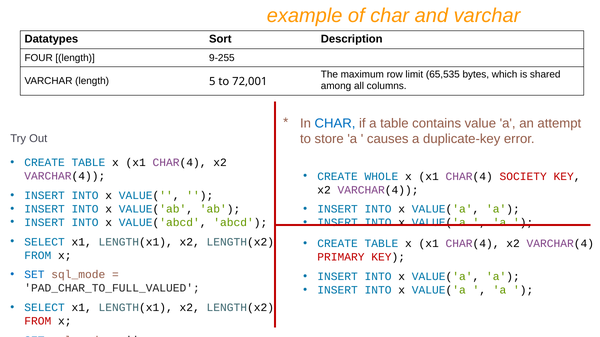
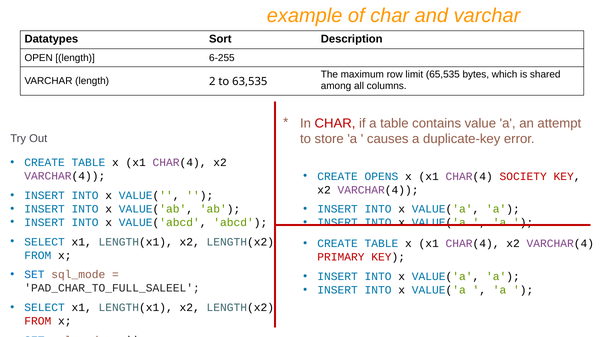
FOUR: FOUR -> OPEN
9-255: 9-255 -> 6-255
5: 5 -> 2
72,001: 72,001 -> 63,535
CHAR at (335, 123) colour: blue -> red
WHOLE: WHOLE -> OPENS
PAD_CHAR_TO_FULL_VALUED: PAD_CHAR_TO_FULL_VALUED -> PAD_CHAR_TO_FULL_SALEEL
